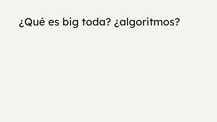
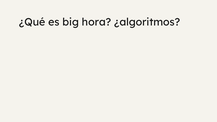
toda: toda -> hora
